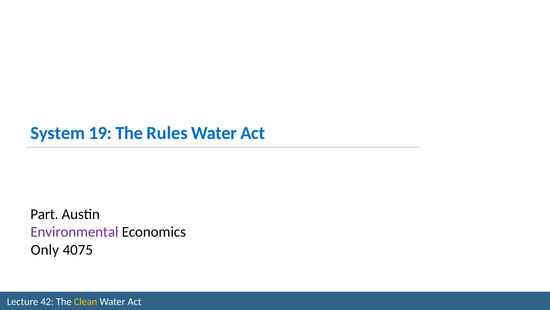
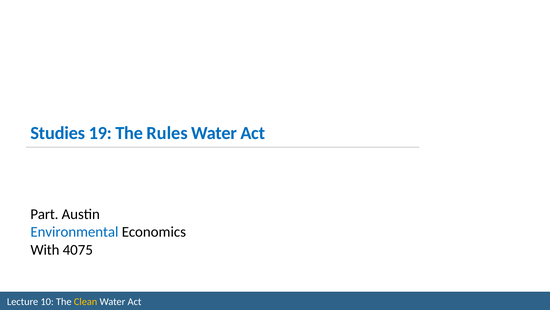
System: System -> Studies
Environmental colour: purple -> blue
Only: Only -> With
42: 42 -> 10
